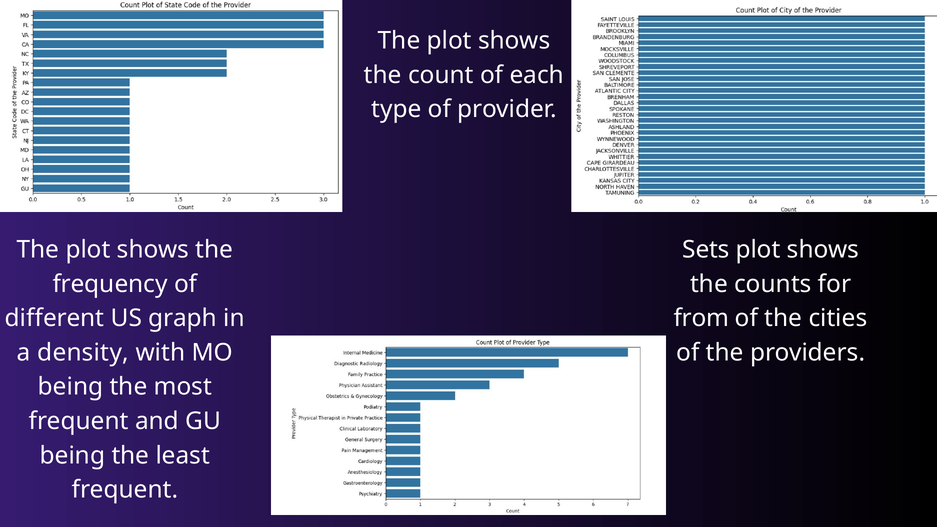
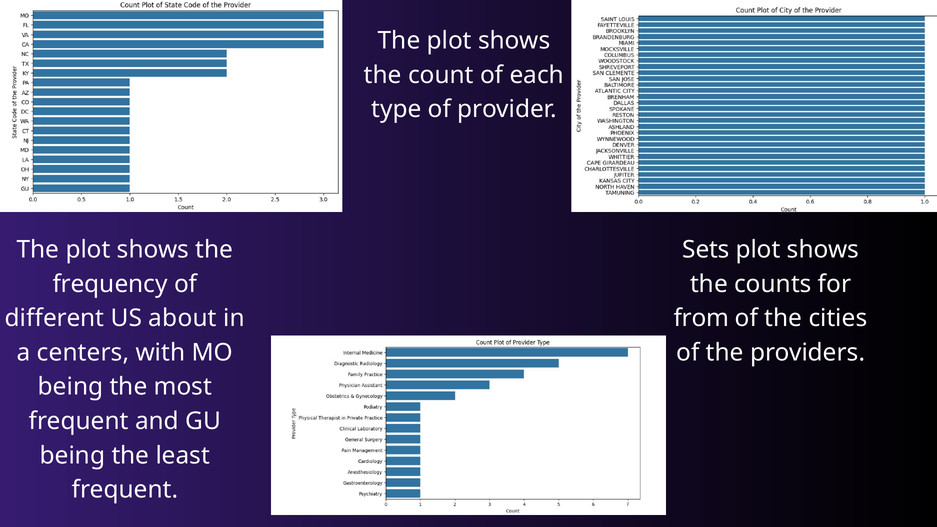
graph: graph -> about
density: density -> centers
